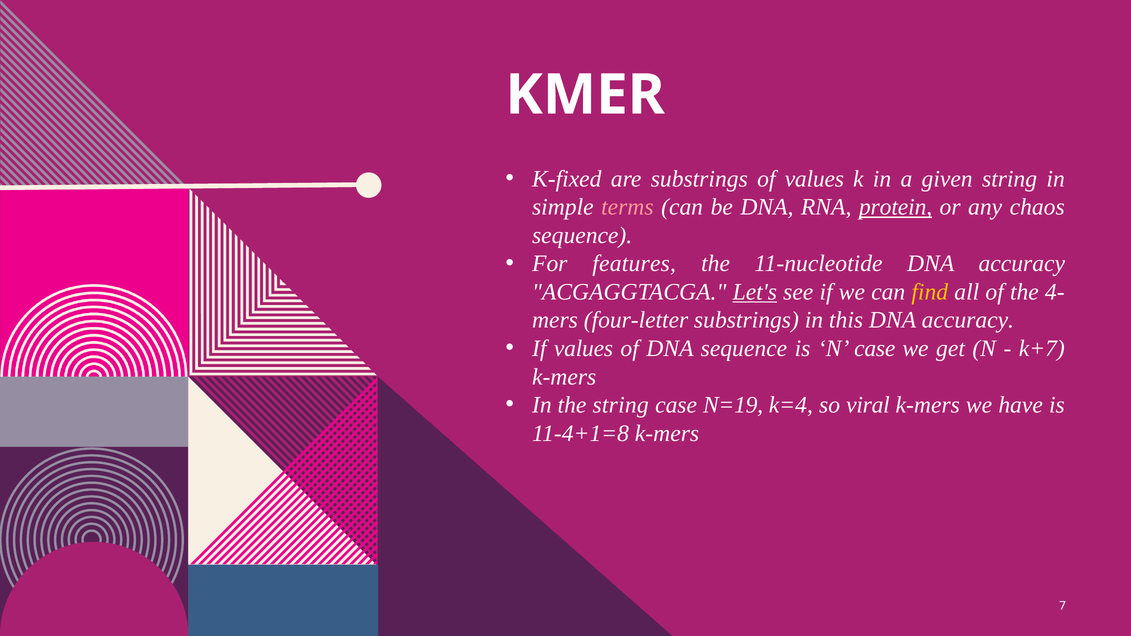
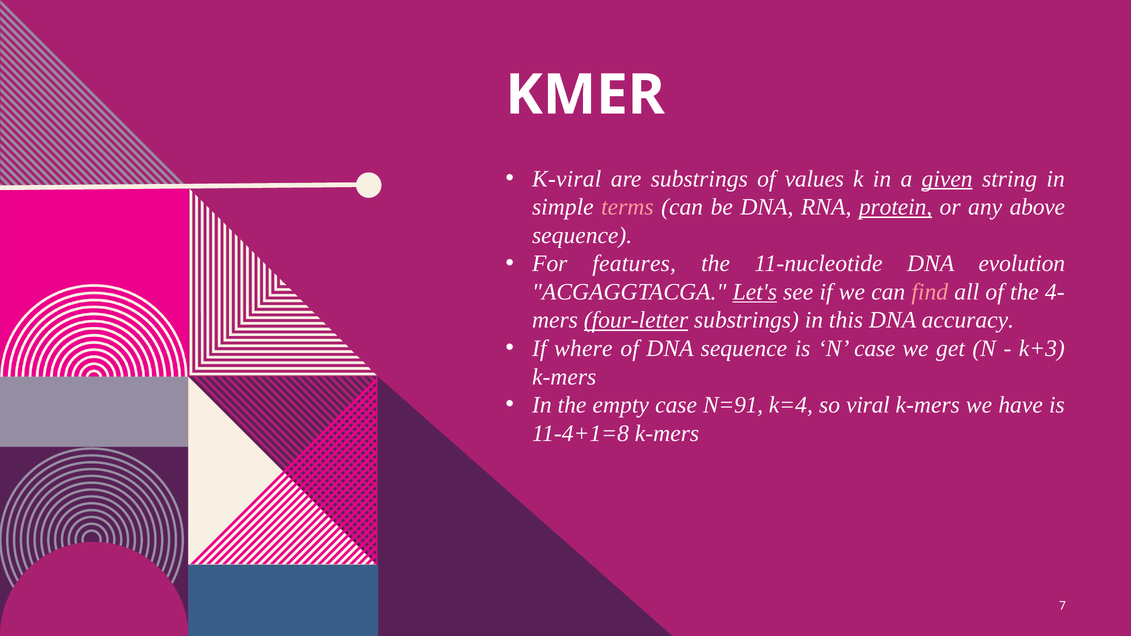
K-fixed: K-fixed -> K-viral
given underline: none -> present
chaos: chaos -> above
11-nucleotide DNA accuracy: accuracy -> evolution
find colour: yellow -> pink
four-letter underline: none -> present
If values: values -> where
k+7: k+7 -> k+3
the string: string -> empty
N=19: N=19 -> N=91
